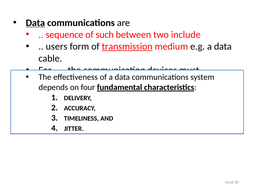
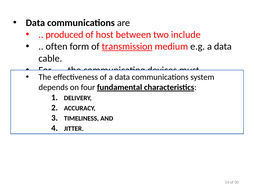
Data at (35, 23) underline: present -> none
sequence: sequence -> produced
such: such -> host
users: users -> often
